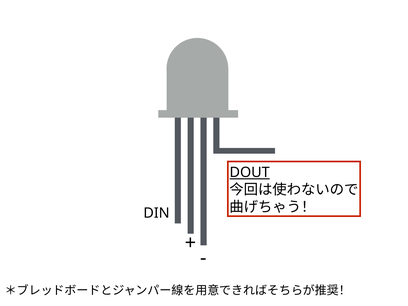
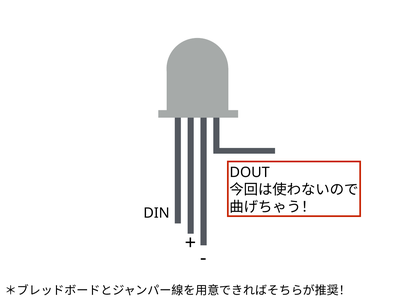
DOUT underline: present -> none
